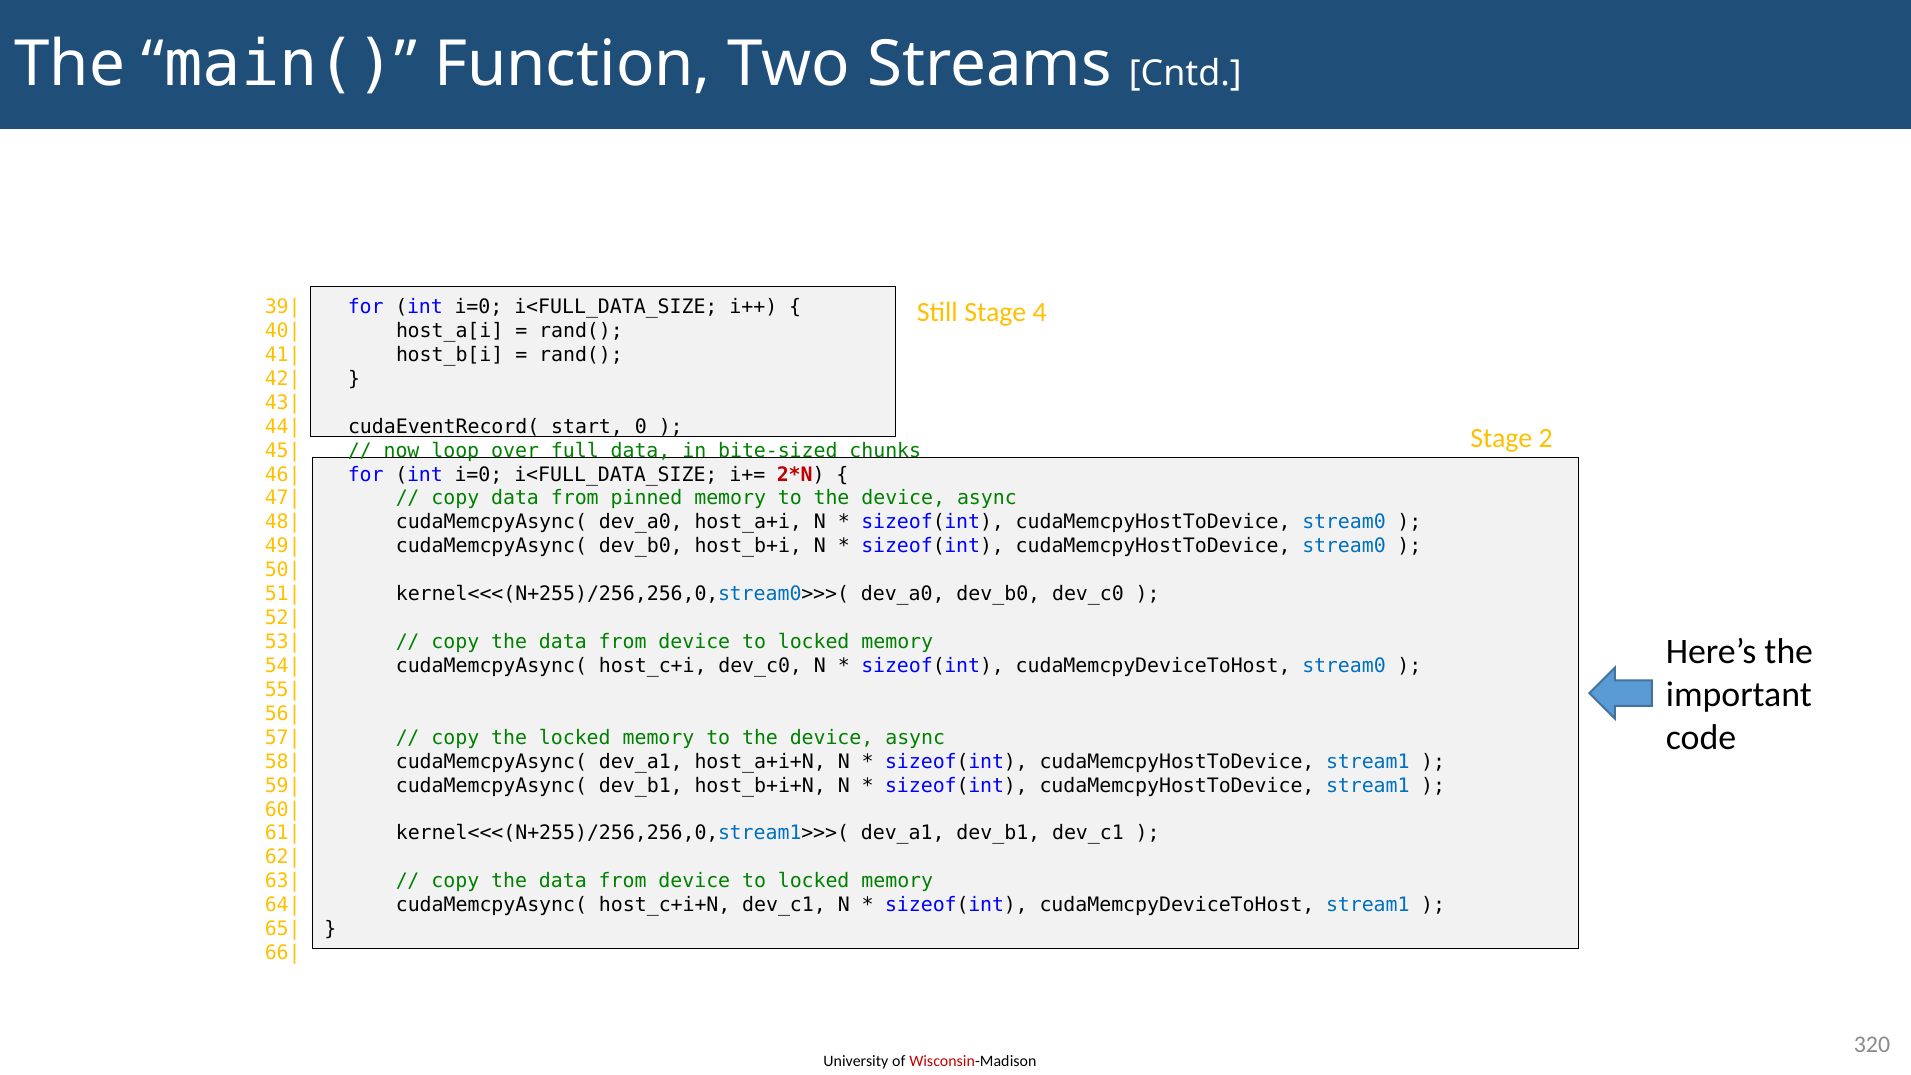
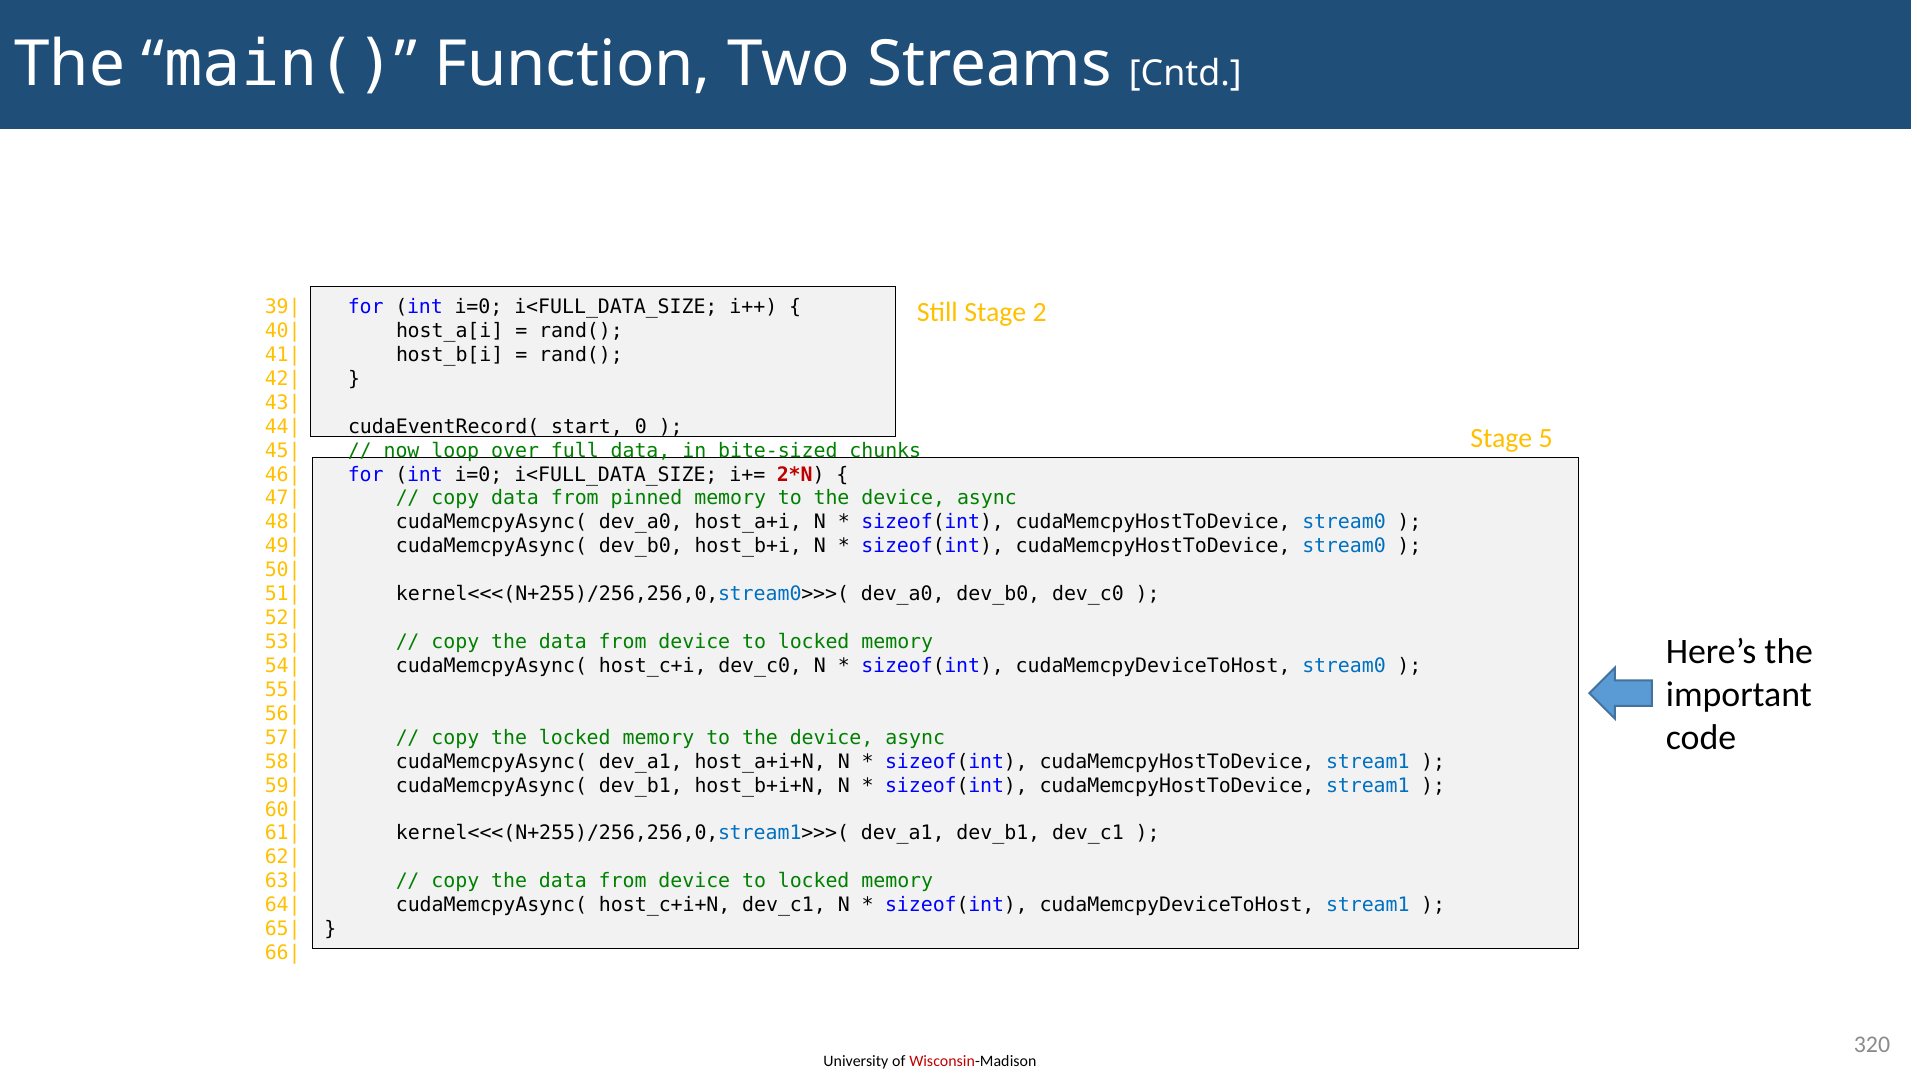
4: 4 -> 2
2: 2 -> 5
